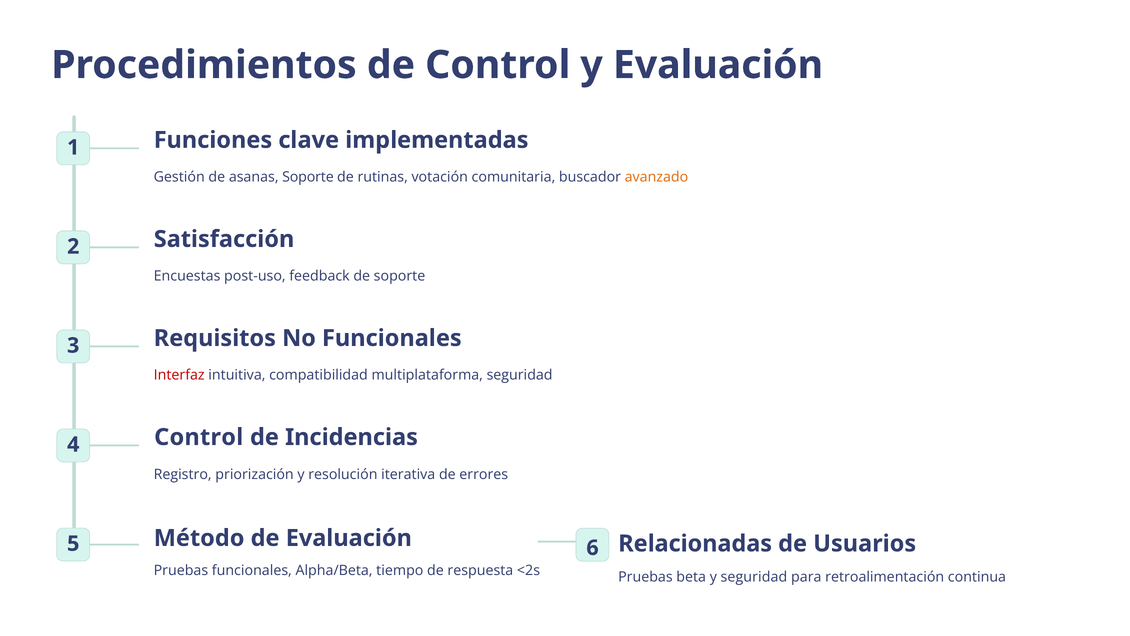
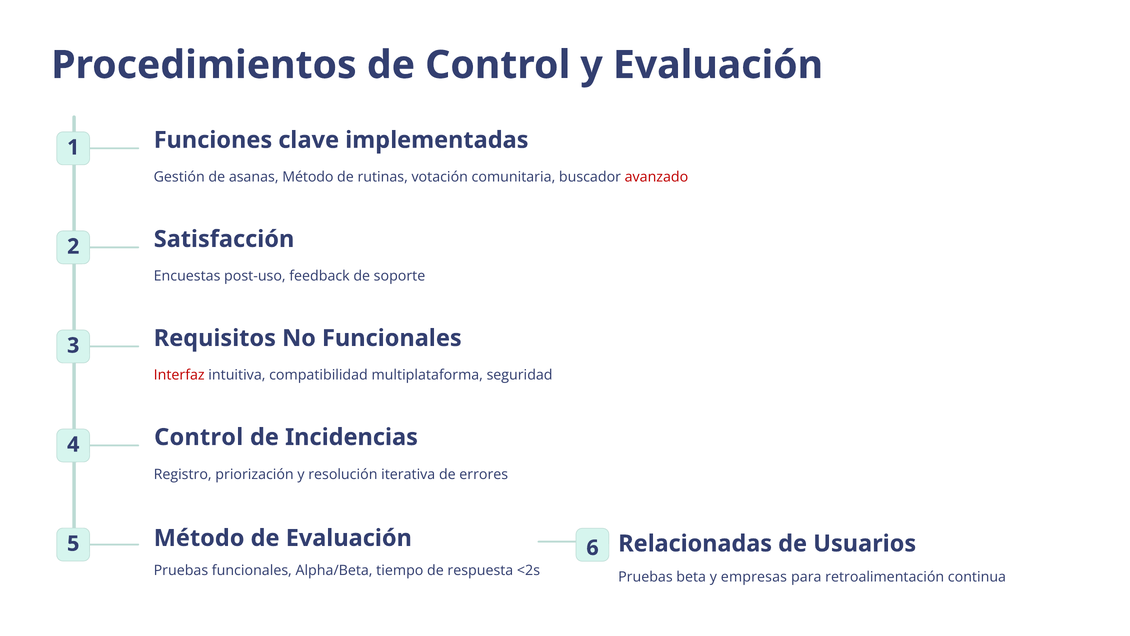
asanas Soporte: Soporte -> Método
avanzado colour: orange -> red
y seguridad: seguridad -> empresas
